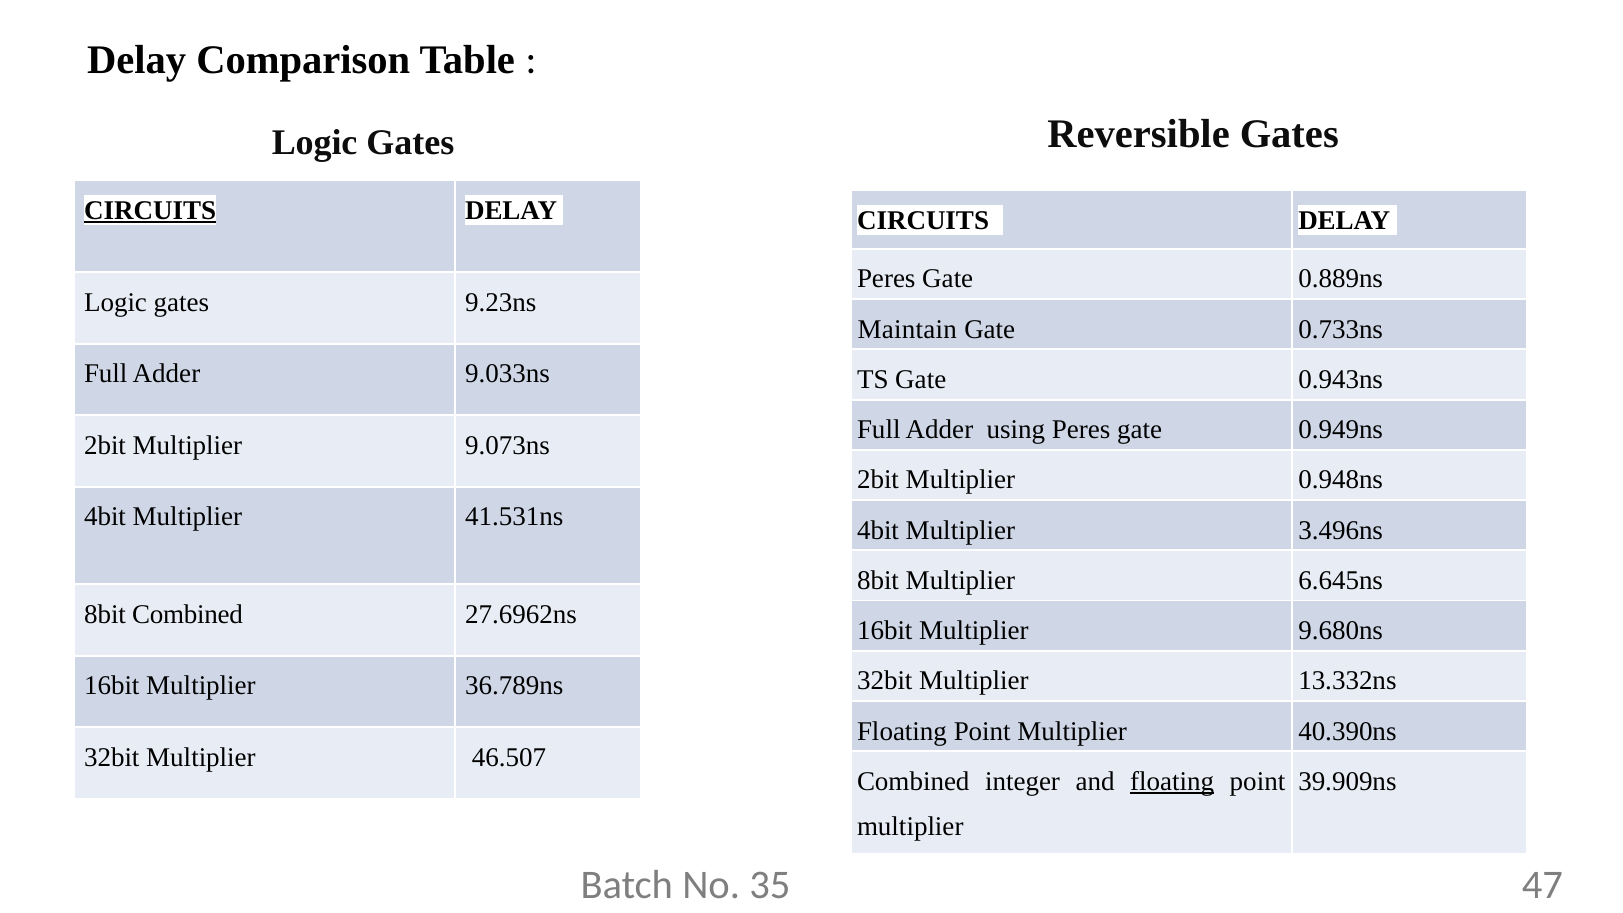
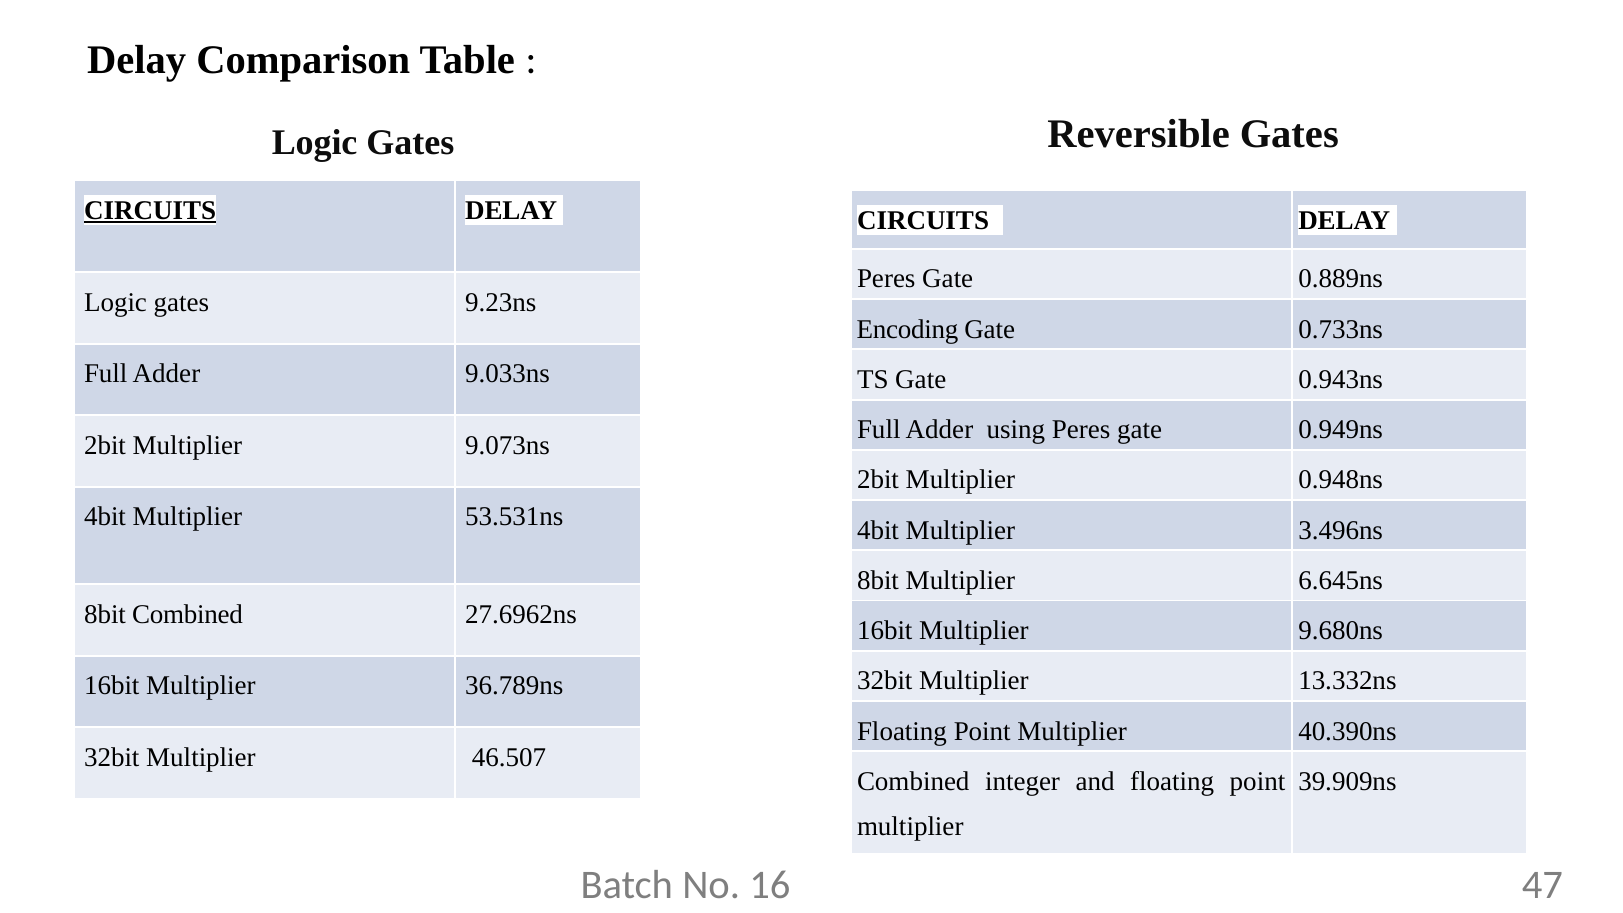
Maintain: Maintain -> Encoding
41.531ns: 41.531ns -> 53.531ns
floating at (1172, 781) underline: present -> none
35: 35 -> 16
